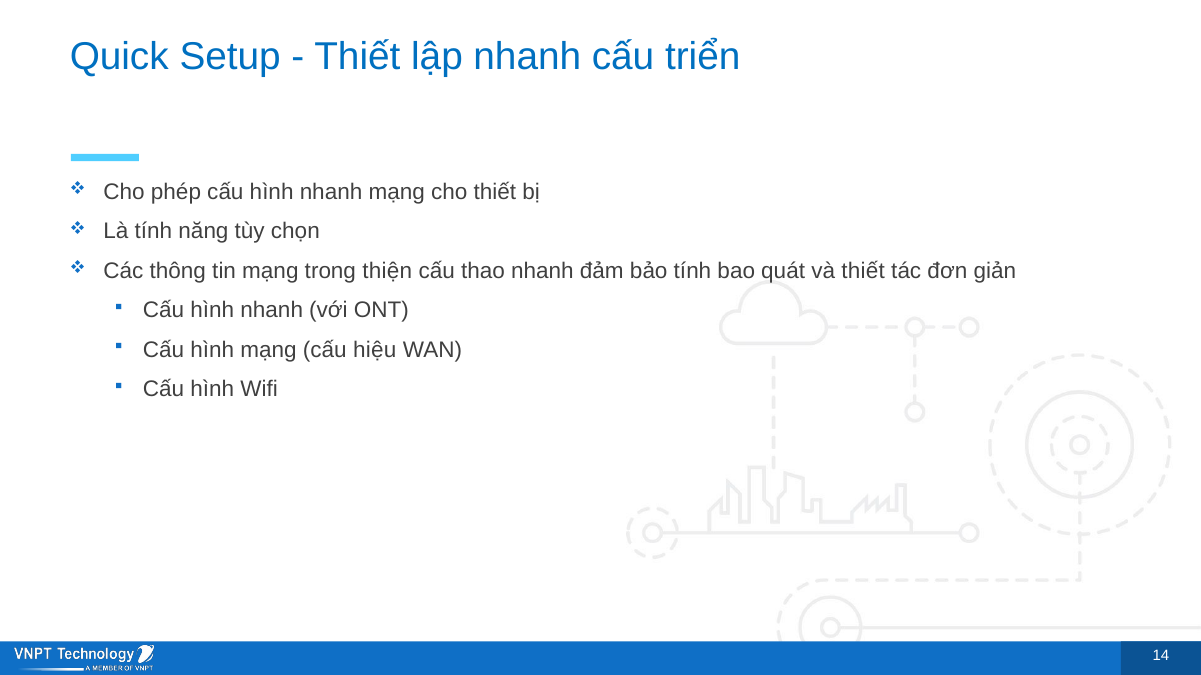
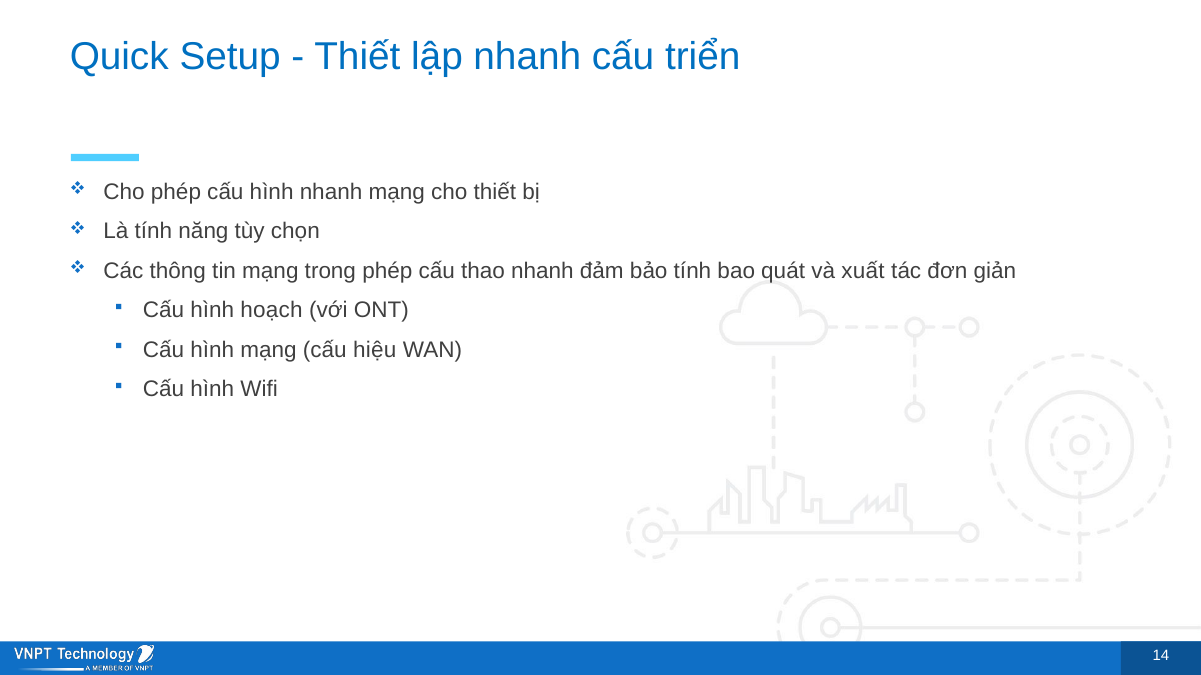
trong thiện: thiện -> phép
và thiết: thiết -> xuất
nhanh at (272, 311): nhanh -> hoạch
